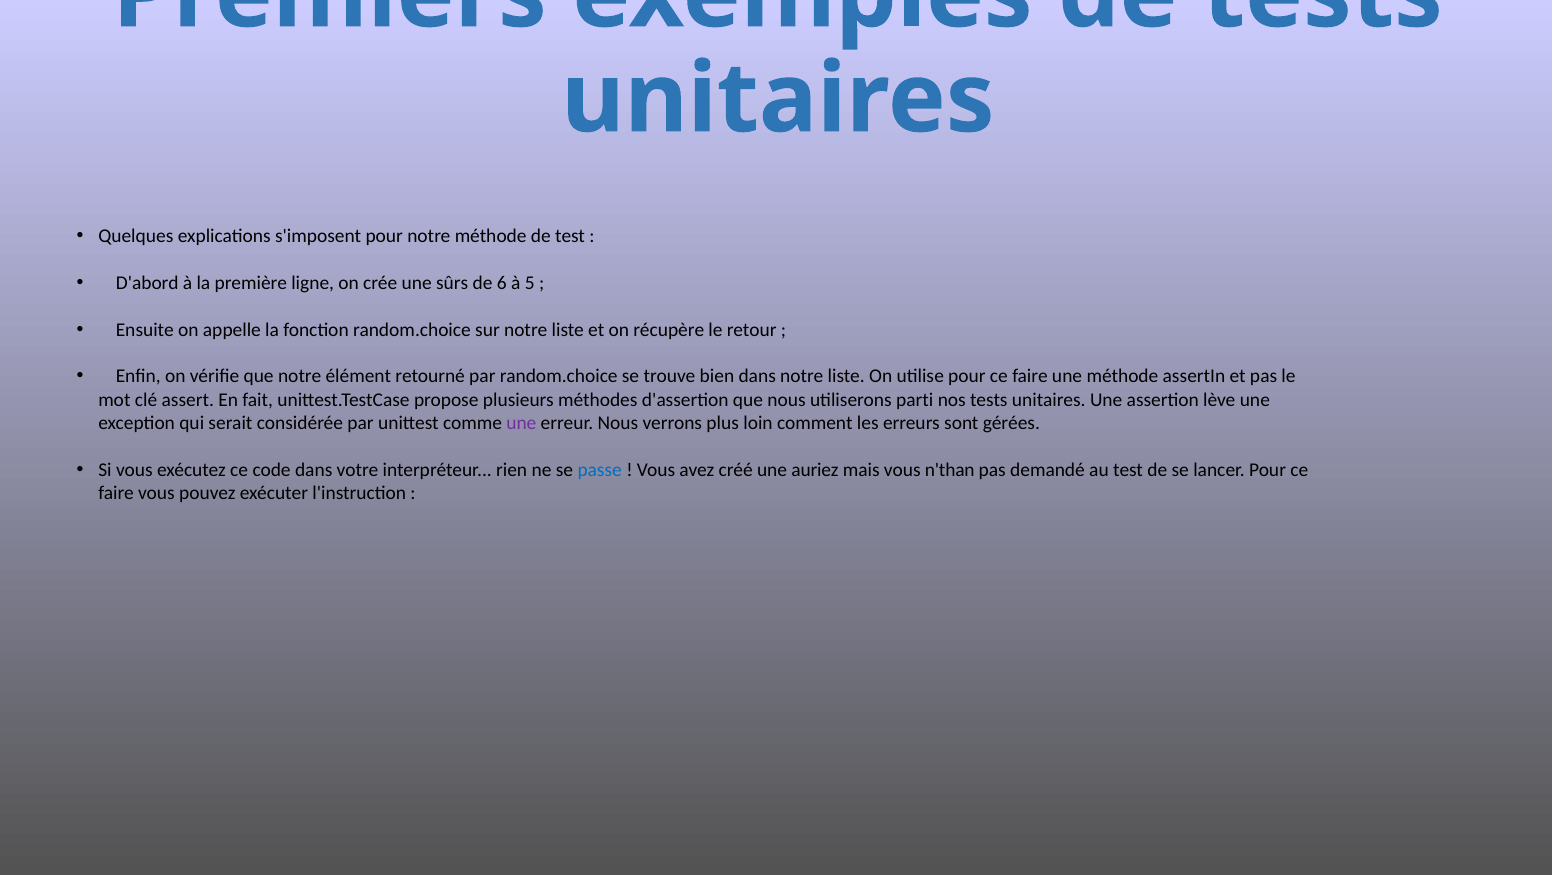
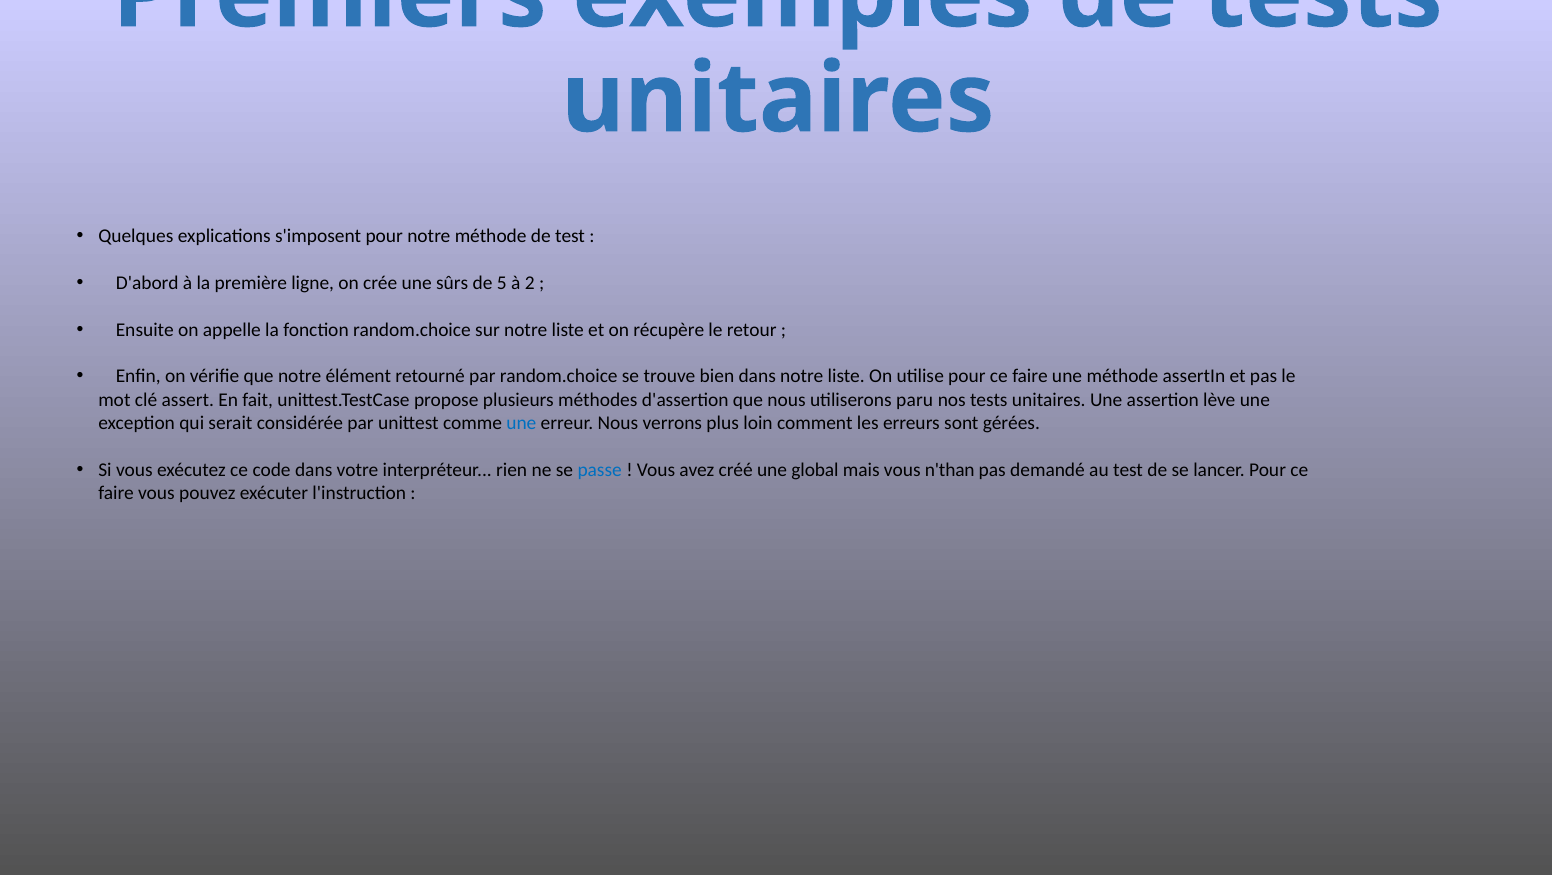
6: 6 -> 5
5: 5 -> 2
parti: parti -> paru
une at (521, 423) colour: purple -> blue
auriez: auriez -> global
